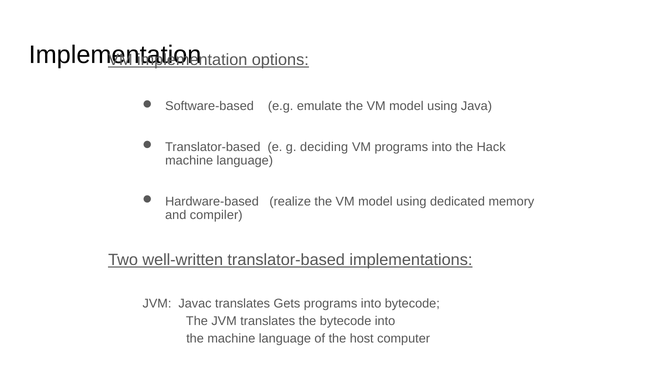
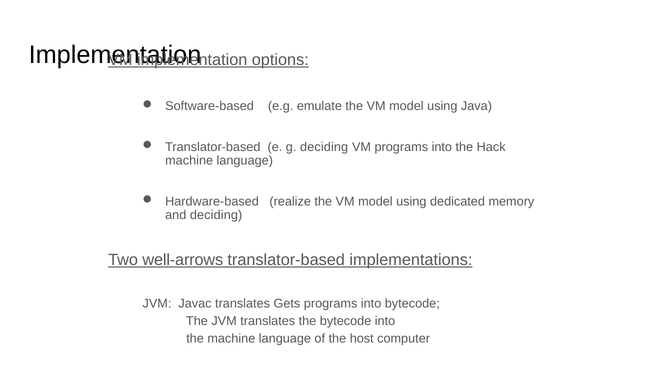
and compiler: compiler -> deciding
well-written: well-written -> well-arrows
